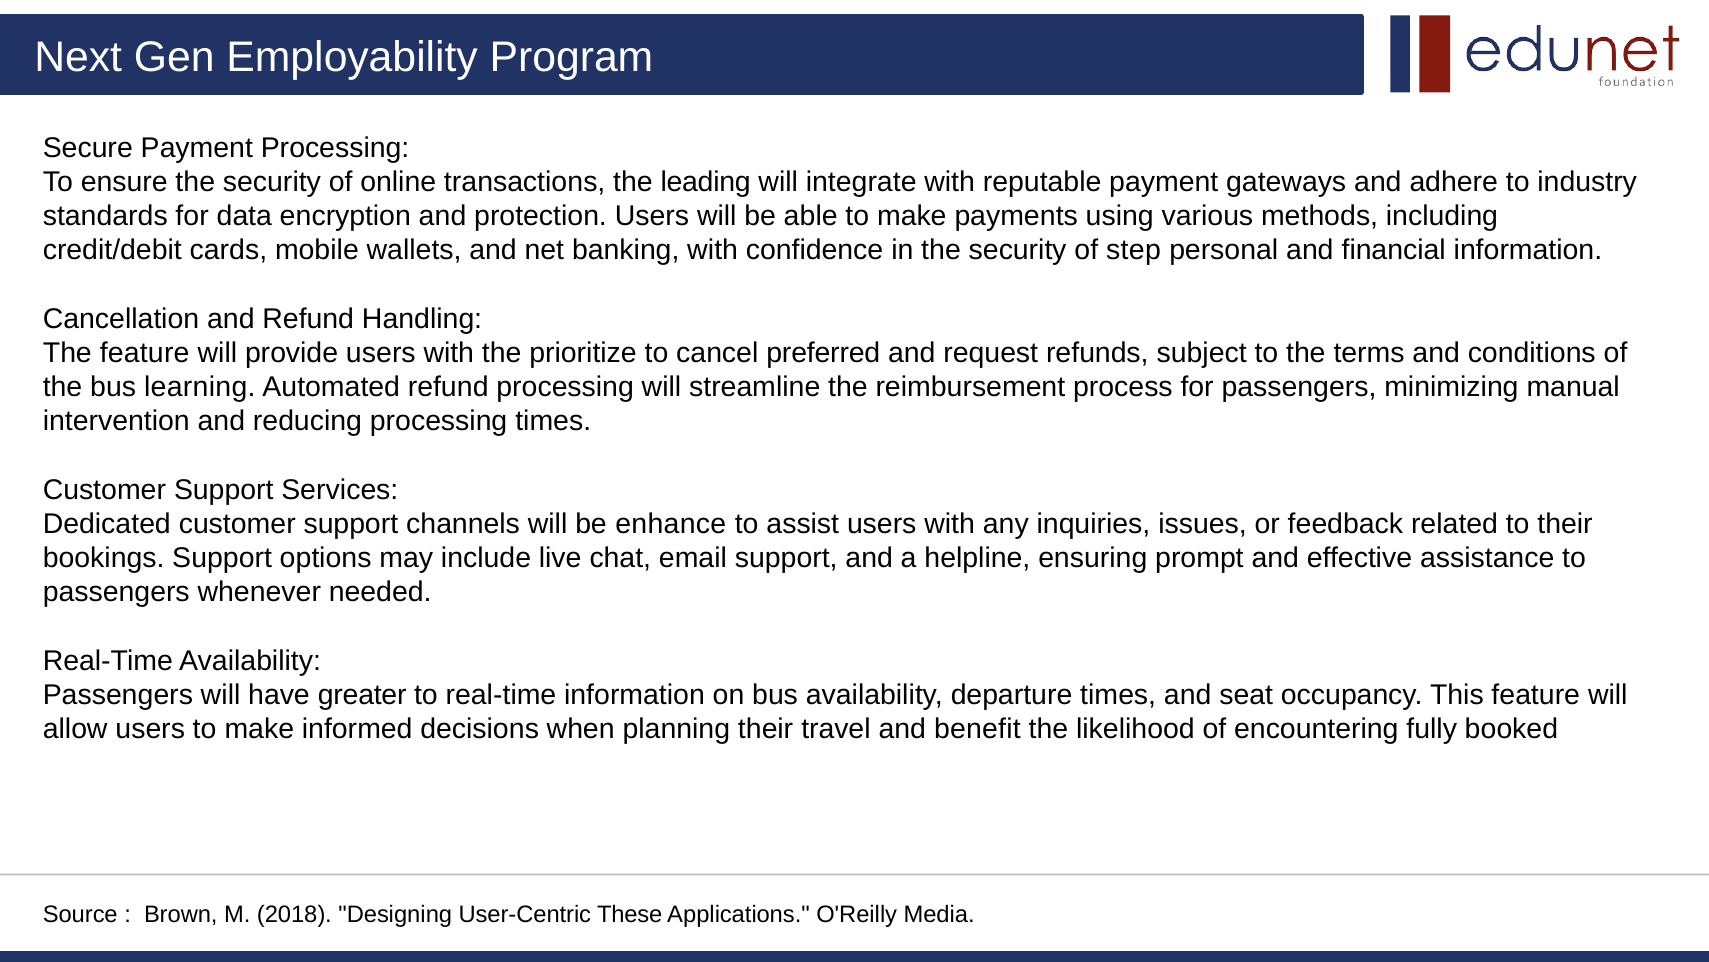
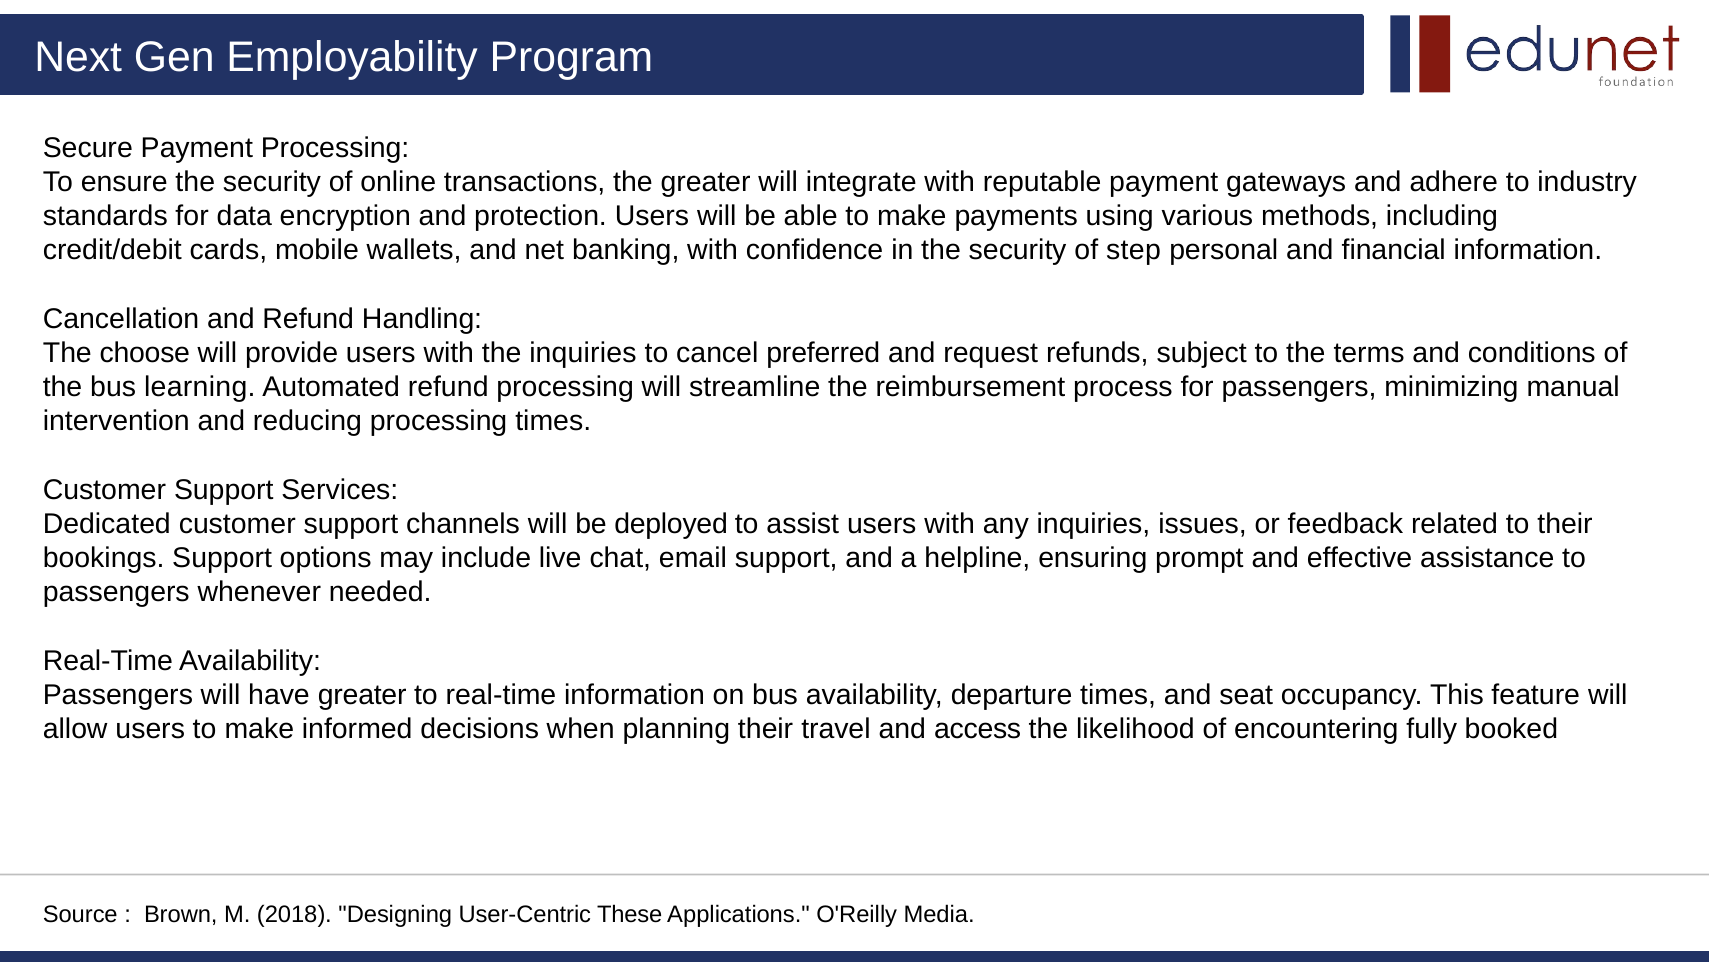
the leading: leading -> greater
The feature: feature -> choose
the prioritize: prioritize -> inquiries
enhance: enhance -> deployed
benefit: benefit -> access
